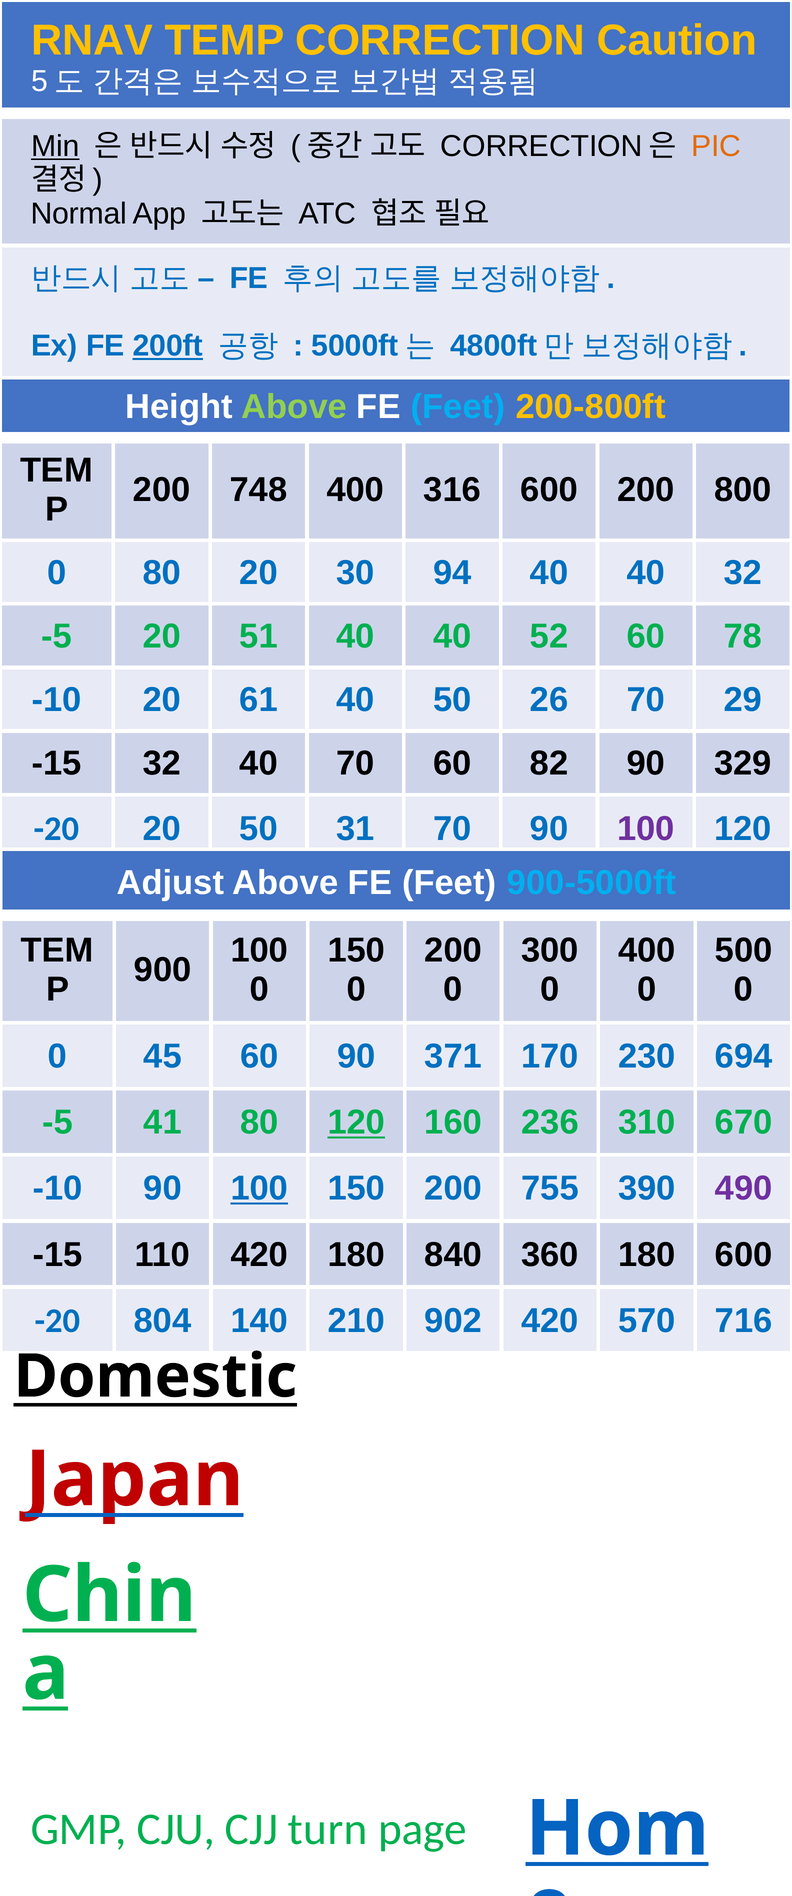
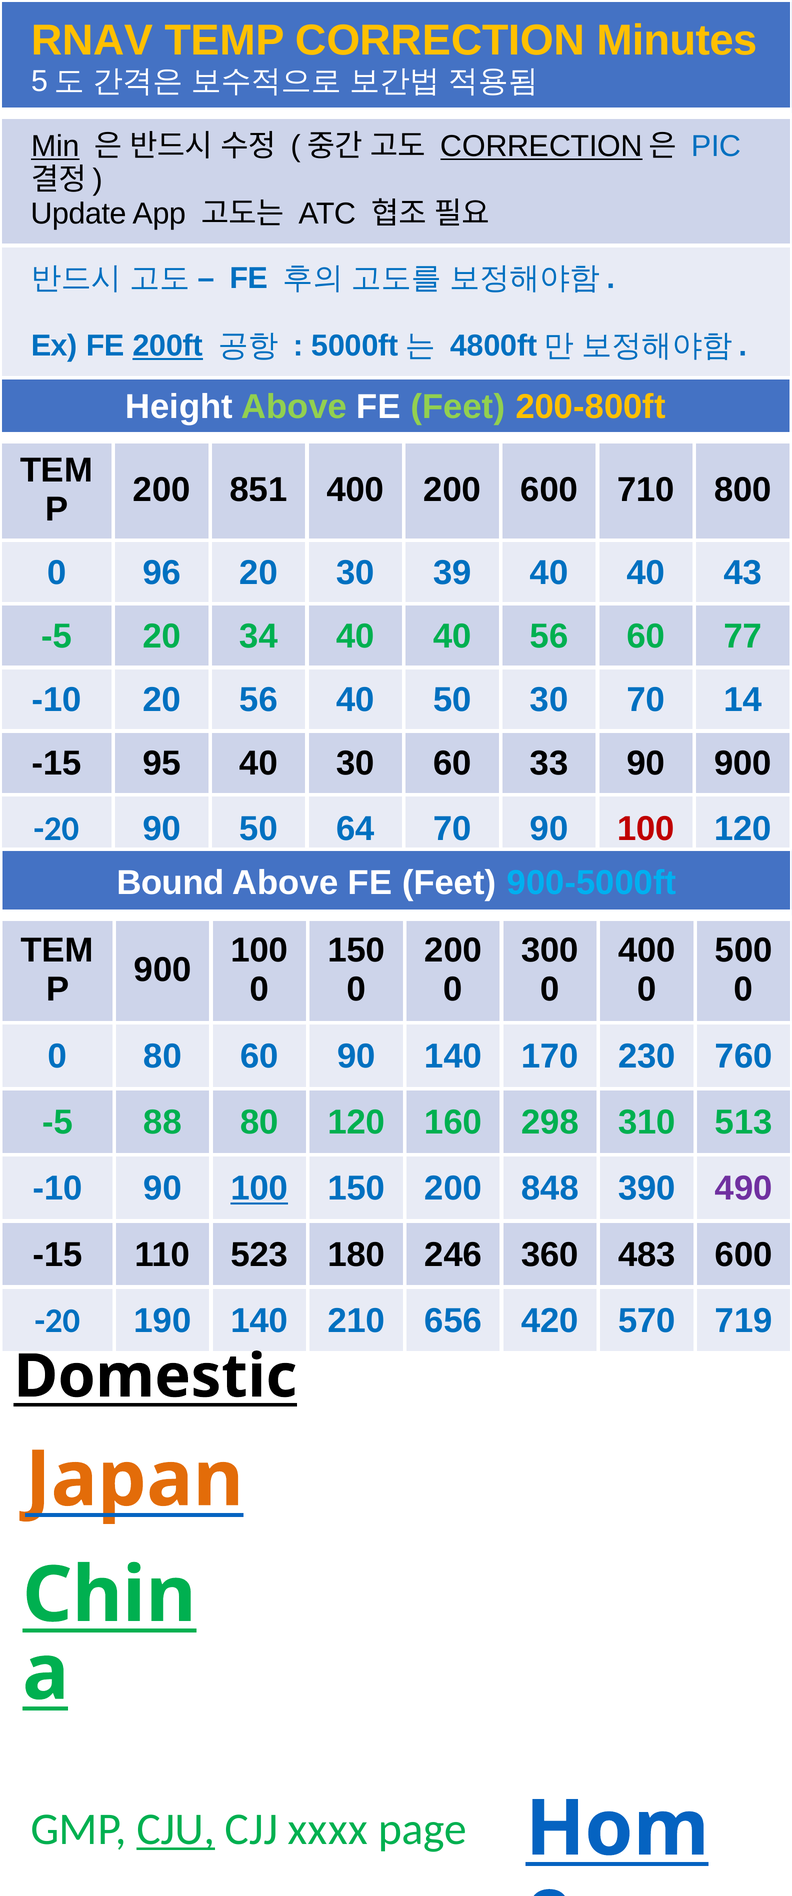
Caution: Caution -> Minutes
CORRECTION at (542, 146) underline: none -> present
PIC colour: orange -> blue
Normal: Normal -> Update
Feet at (458, 406) colour: light blue -> light green
748: 748 -> 851
400 316: 316 -> 200
600 200: 200 -> 710
0 80: 80 -> 96
94: 94 -> 39
40 32: 32 -> 43
51: 51 -> 34
40 52: 52 -> 56
78: 78 -> 77
20 61: 61 -> 56
50 26: 26 -> 30
29: 29 -> 14
-15 32: 32 -> 95
40 70: 70 -> 30
82: 82 -> 33
90 329: 329 -> 900
-20 20: 20 -> 90
31: 31 -> 64
100 at (646, 828) colour: purple -> red
Adjust: Adjust -> Bound
0 45: 45 -> 80
90 371: 371 -> 140
694: 694 -> 760
41: 41 -> 88
120 at (356, 1122) underline: present -> none
236: 236 -> 298
670: 670 -> 513
755: 755 -> 848
110 420: 420 -> 523
840: 840 -> 246
360 180: 180 -> 483
804: 804 -> 190
902: 902 -> 656
716: 716 -> 719
Japan colour: red -> orange
CJU underline: none -> present
turn: turn -> xxxx
